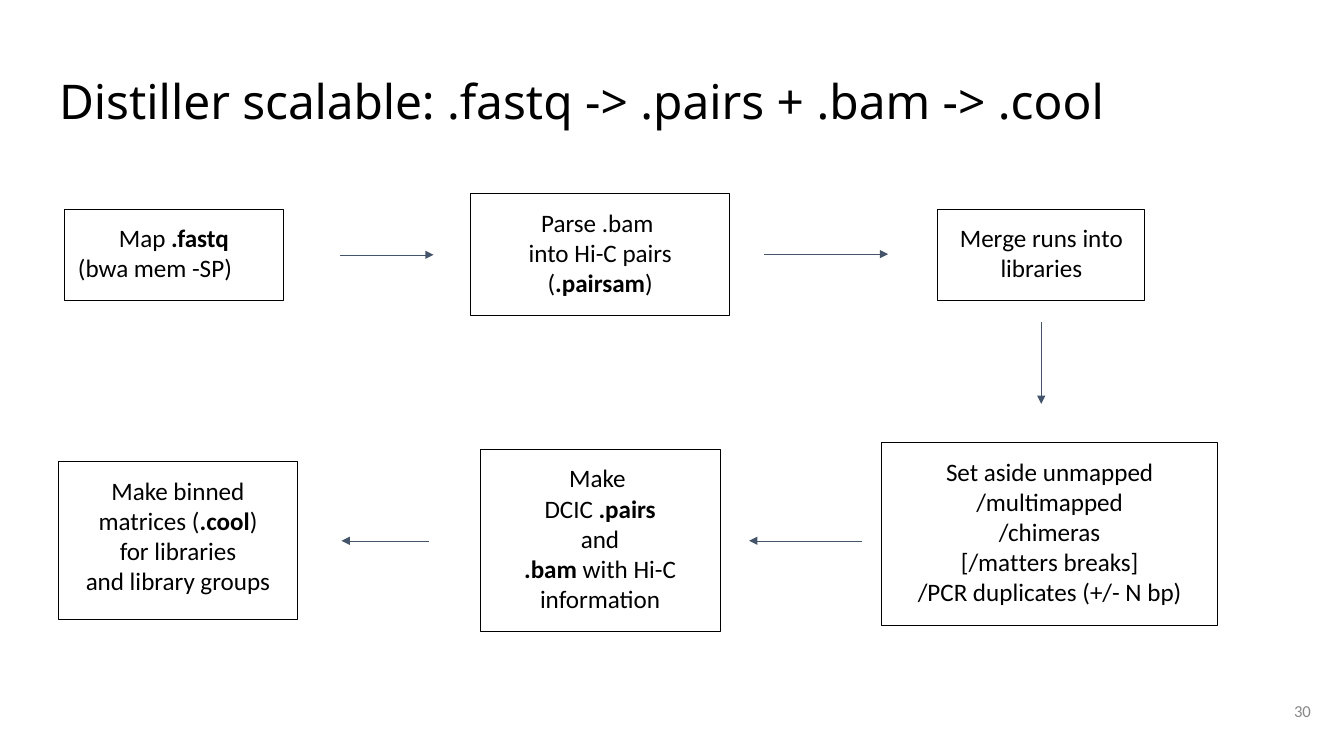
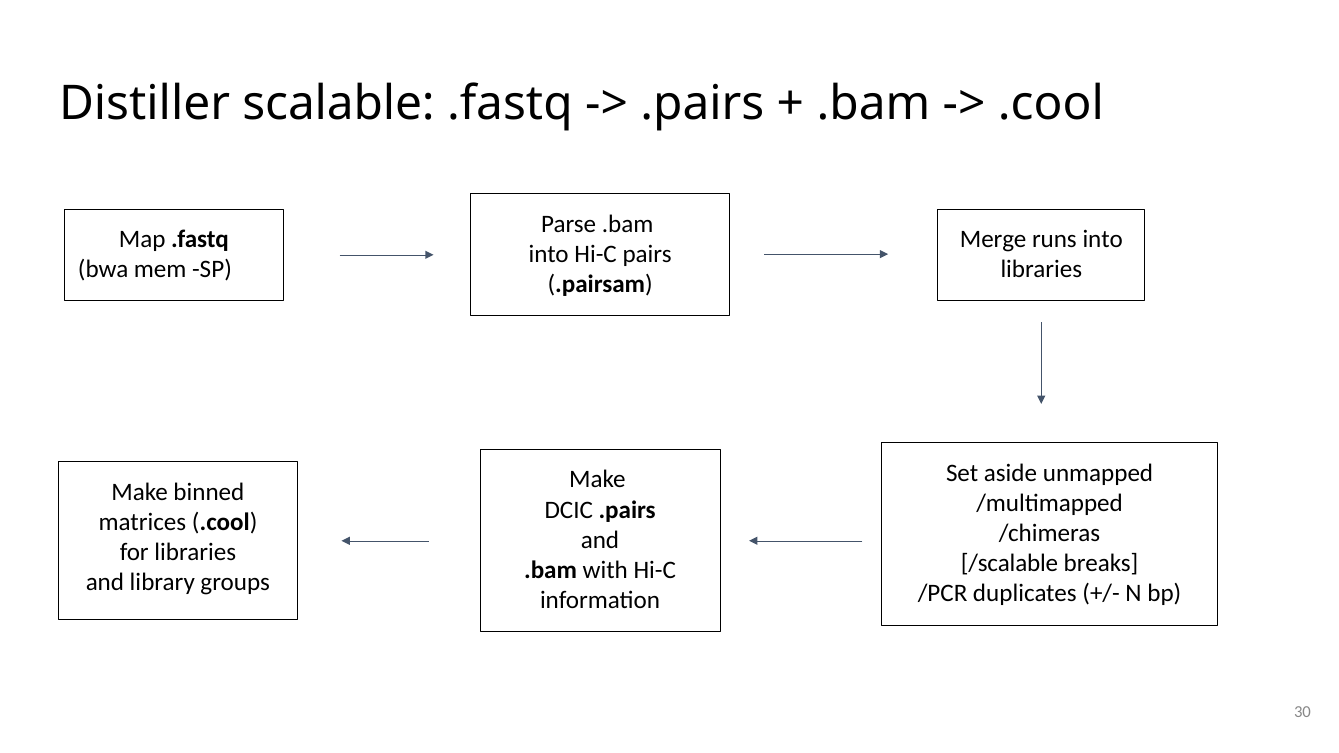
/matters: /matters -> /scalable
